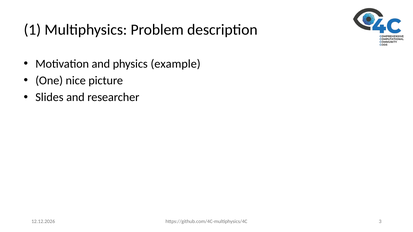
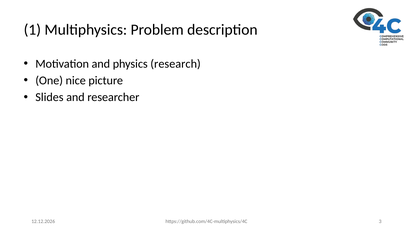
example: example -> research
